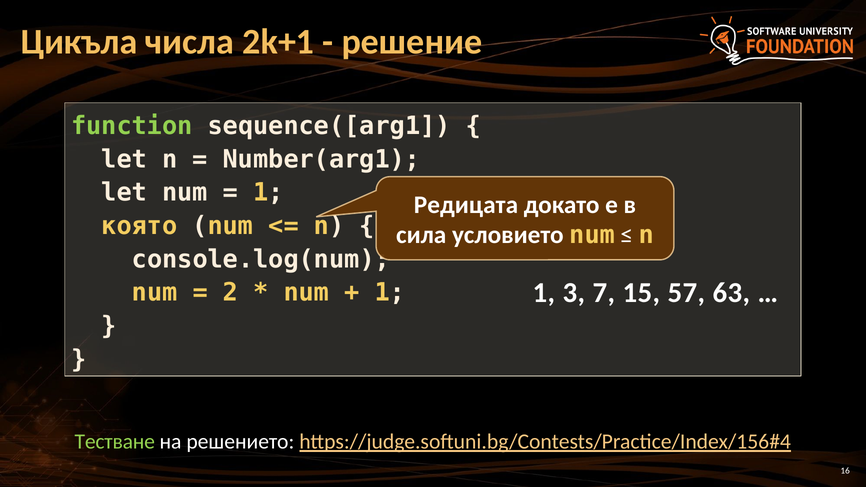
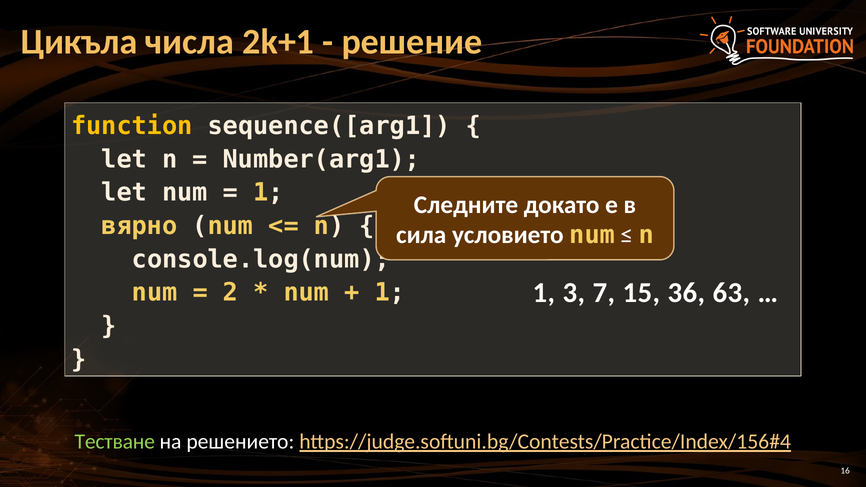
function colour: light green -> yellow
Редицата: Редицата -> Следните
която: която -> вярно
57: 57 -> 36
